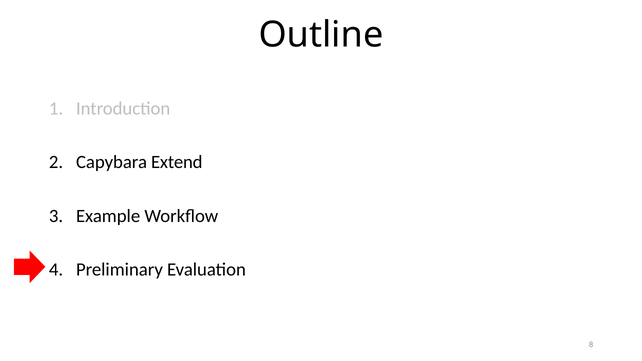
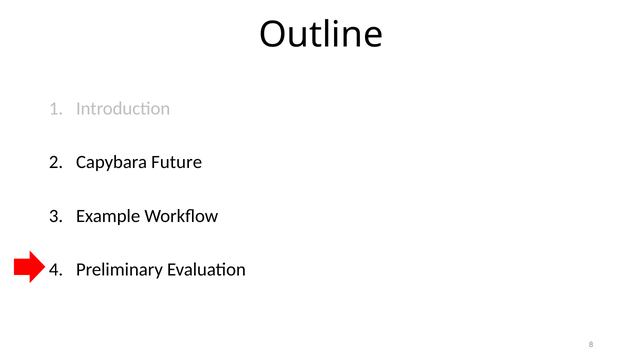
Extend: Extend -> Future
